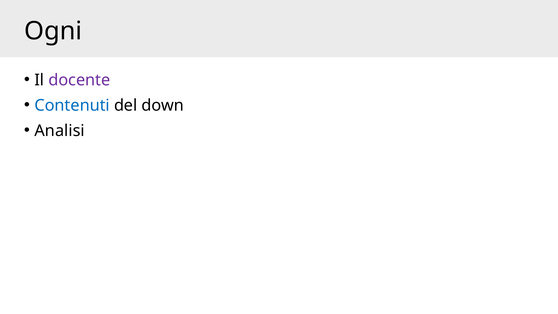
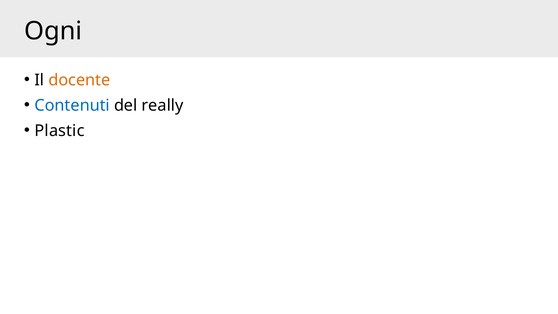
docente colour: purple -> orange
down: down -> really
Analisi: Analisi -> Plastic
